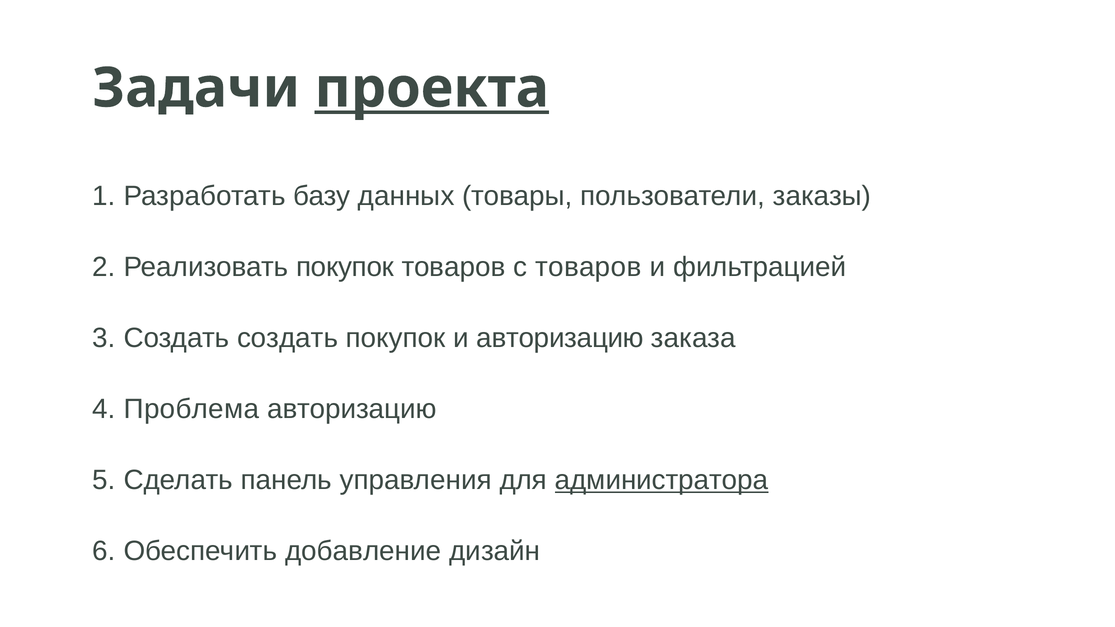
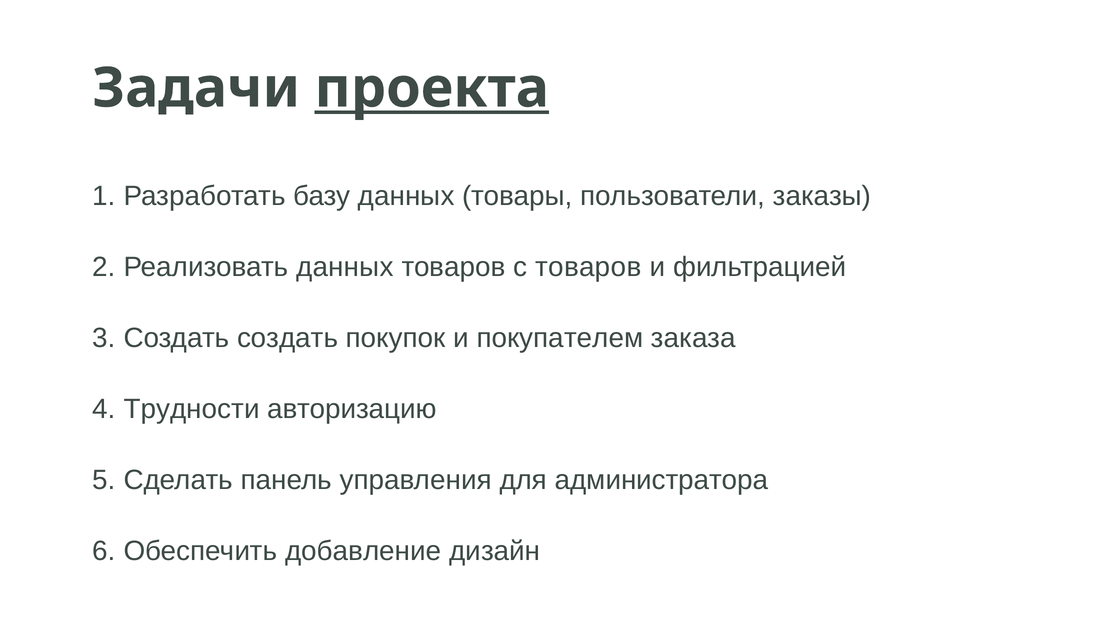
Реализовать покупок: покупок -> данных
и авторизацию: авторизацию -> покупателем
Проблема: Проблема -> Трудности
администратора underline: present -> none
